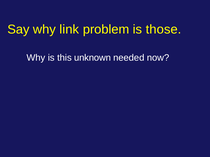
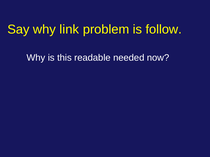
those: those -> follow
unknown: unknown -> readable
